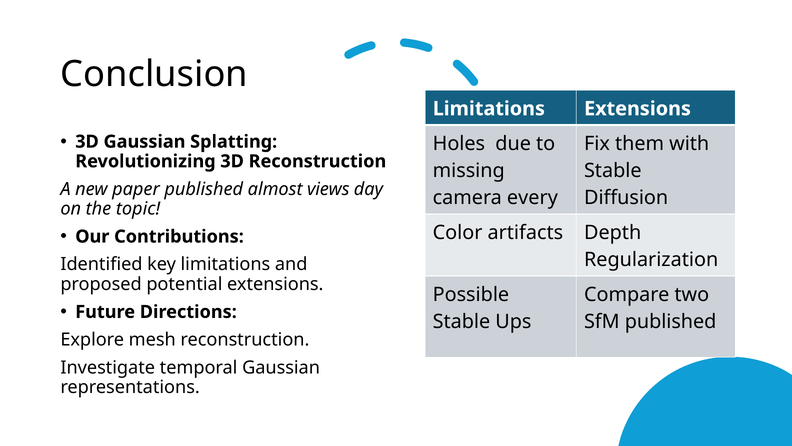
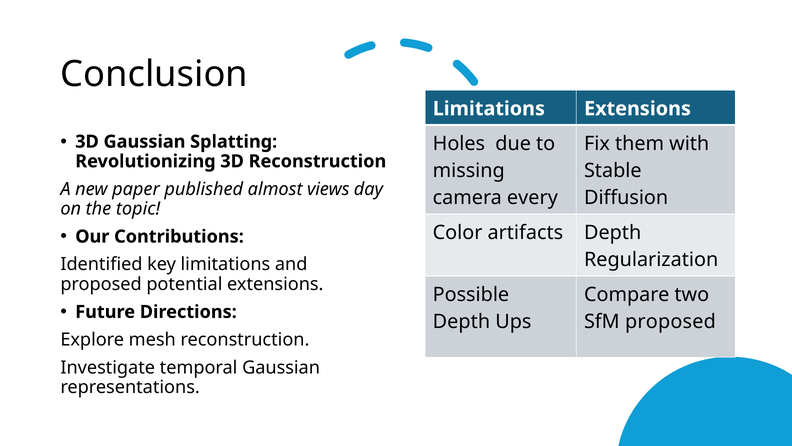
Stable at (461, 321): Stable -> Depth
SfM published: published -> proposed
